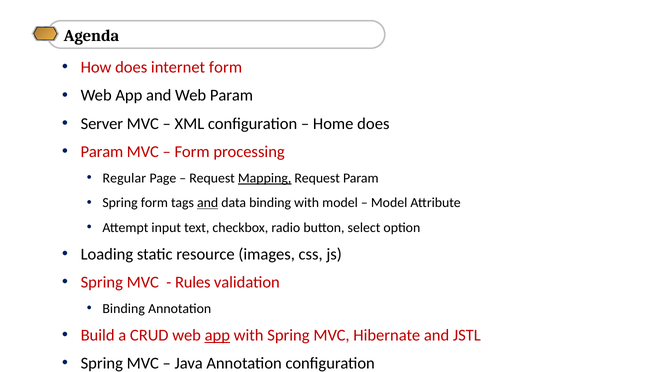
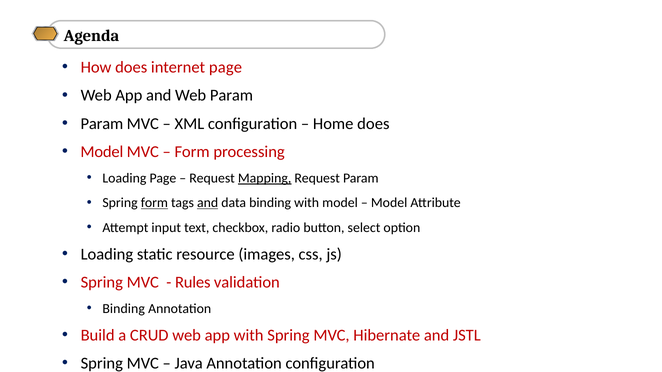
internet form: form -> page
Server at (102, 124): Server -> Param
Param at (102, 152): Param -> Model
Regular at (124, 178): Regular -> Loading
form at (154, 203) underline: none -> present
app at (217, 336) underline: present -> none
